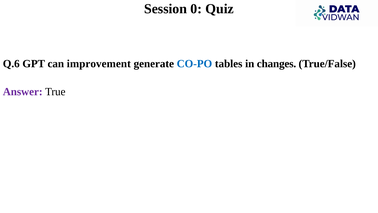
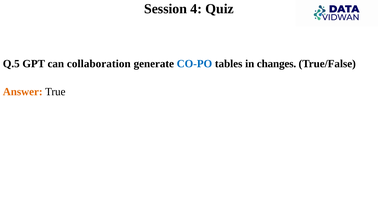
0: 0 -> 4
Q.6: Q.6 -> Q.5
improvement: improvement -> collaboration
Answer colour: purple -> orange
